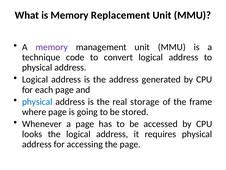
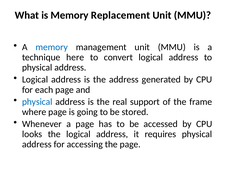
memory at (52, 47) colour: purple -> blue
code: code -> here
storage: storage -> support
